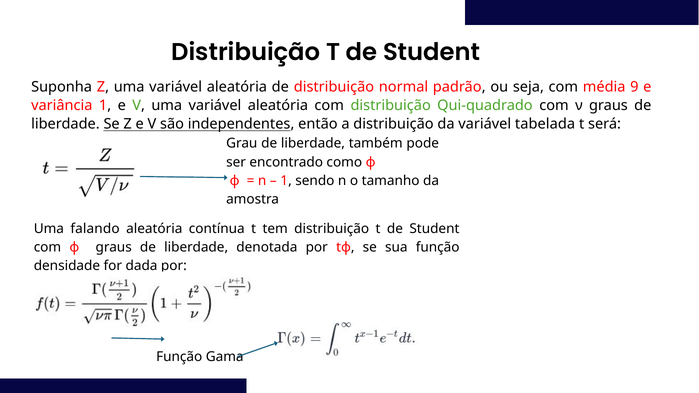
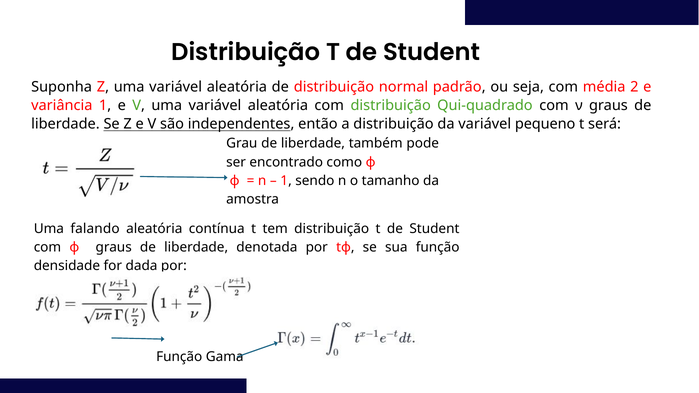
9: 9 -> 2
tabelada: tabelada -> pequeno
